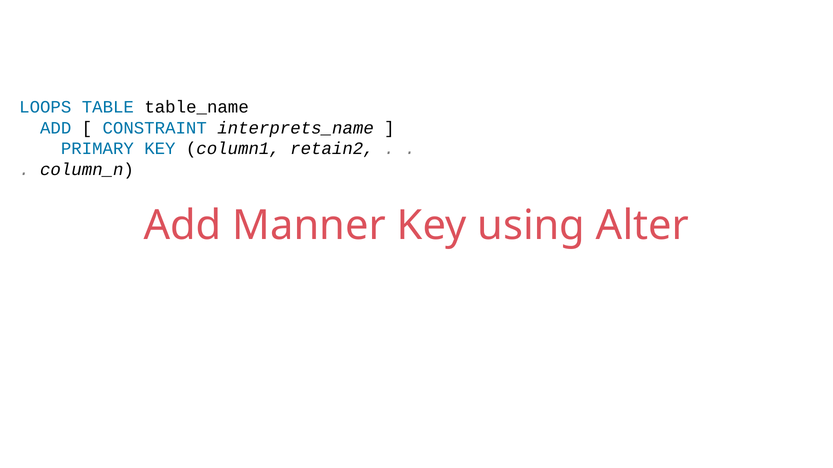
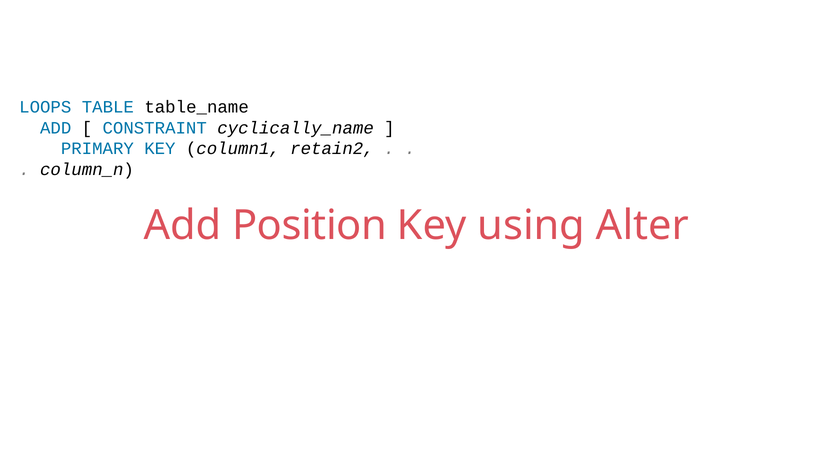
interprets_name: interprets_name -> cyclically_name
Manner: Manner -> Position
